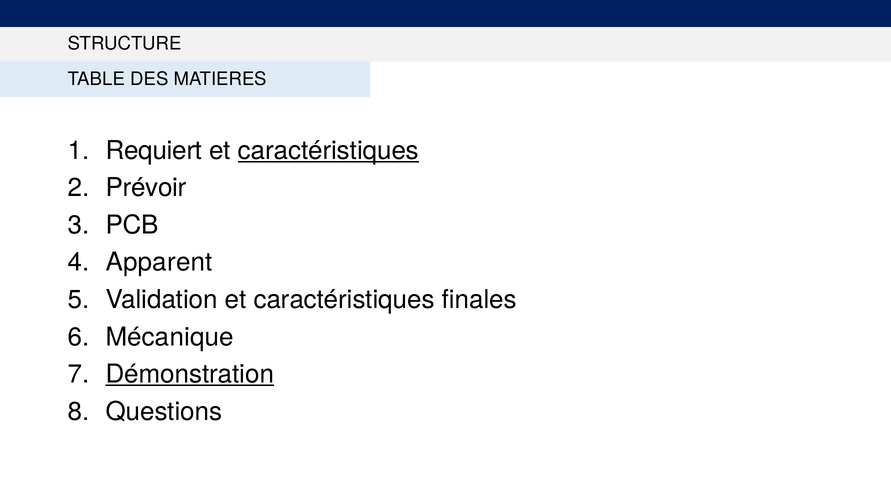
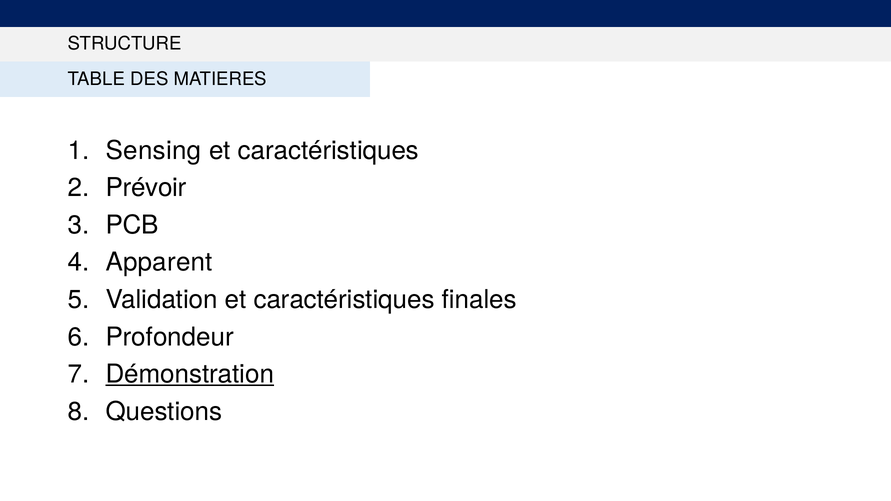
Requiert: Requiert -> Sensing
caractéristiques at (328, 151) underline: present -> none
Mécanique: Mécanique -> Profondeur
